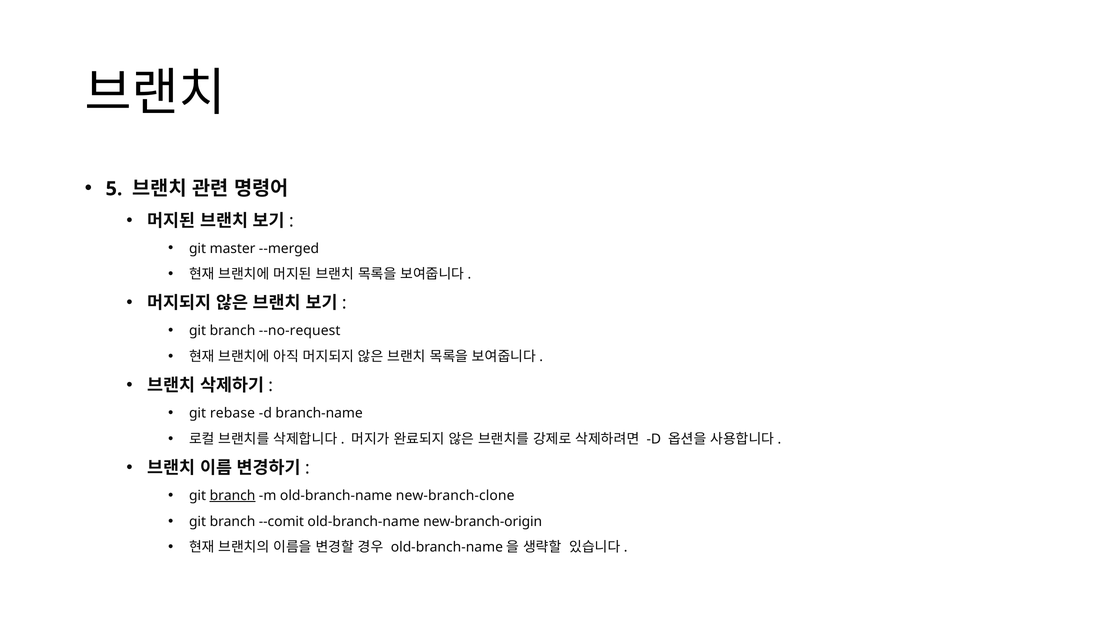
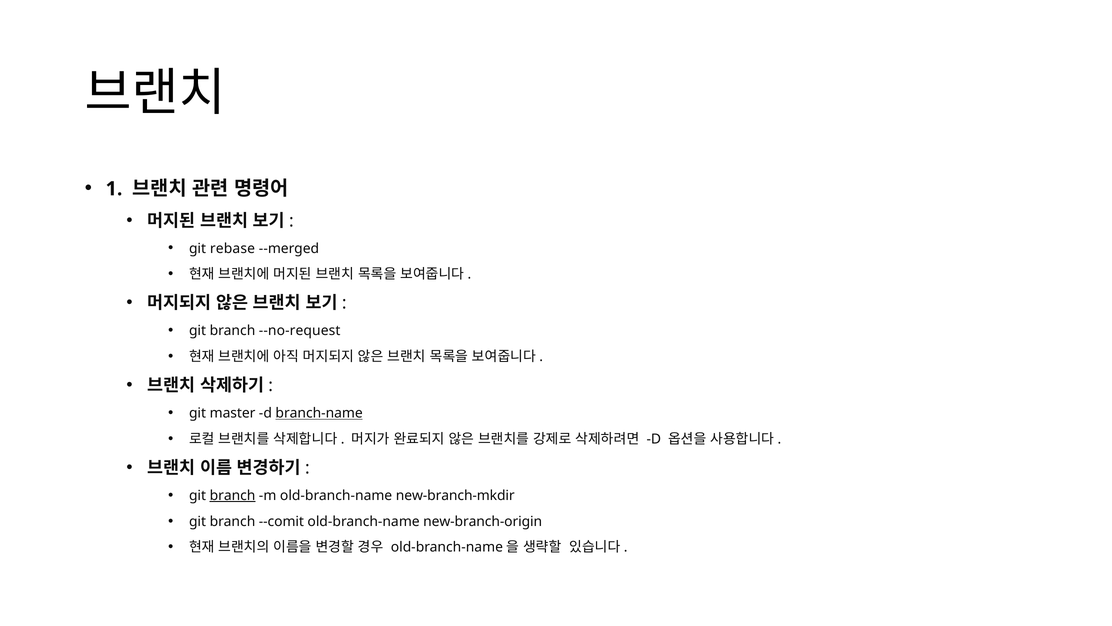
5: 5 -> 1
master: master -> rebase
rebase: rebase -> master
branch-name underline: none -> present
new-branch-clone: new-branch-clone -> new-branch-mkdir
